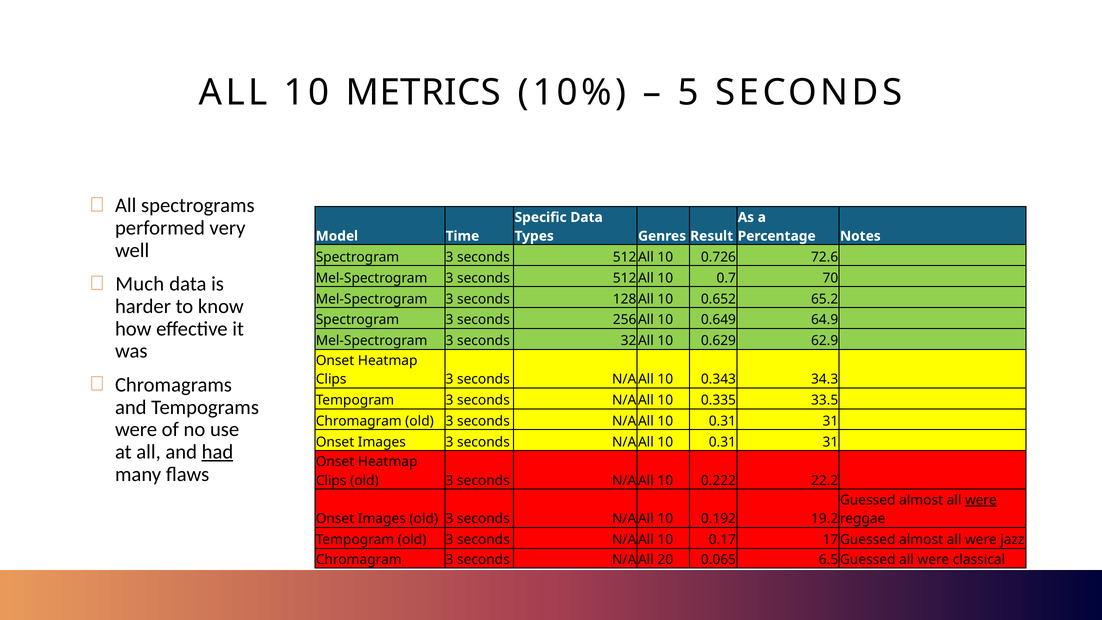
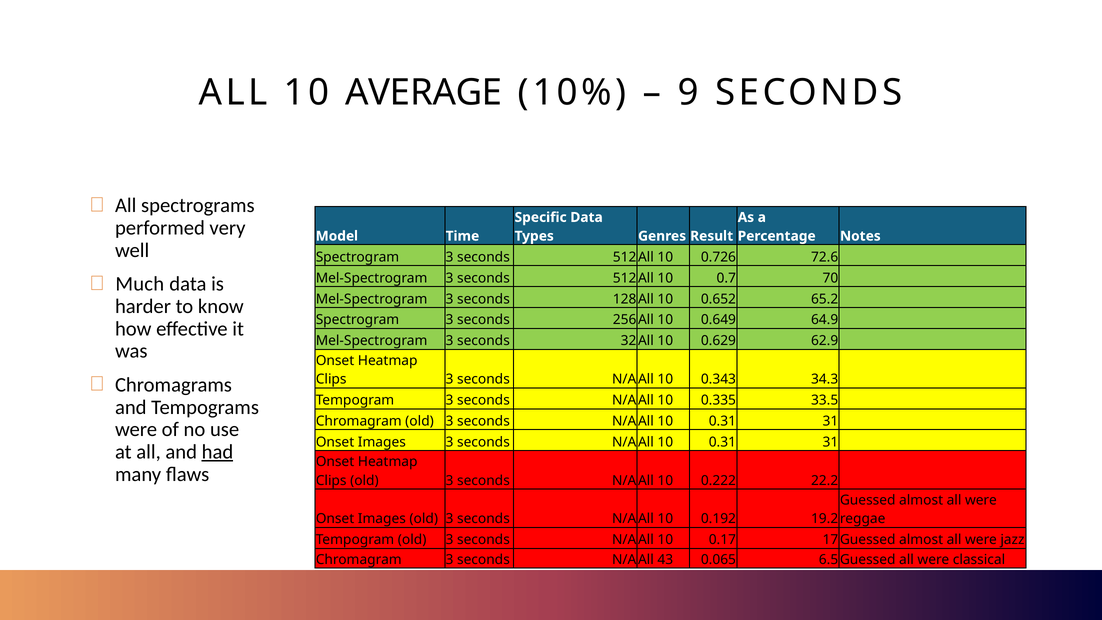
METRICS: METRICS -> AVERAGE
5: 5 -> 9
were at (981, 500) underline: present -> none
20: 20 -> 43
